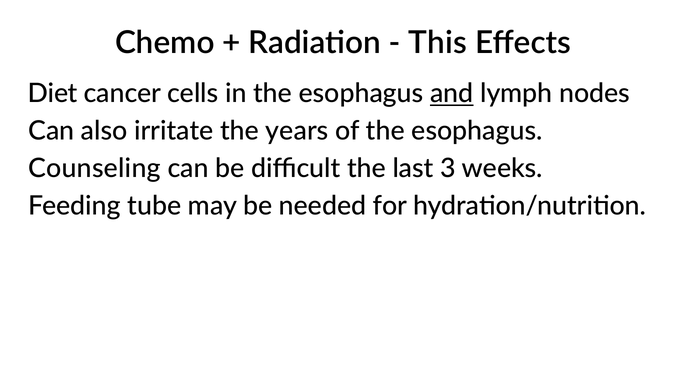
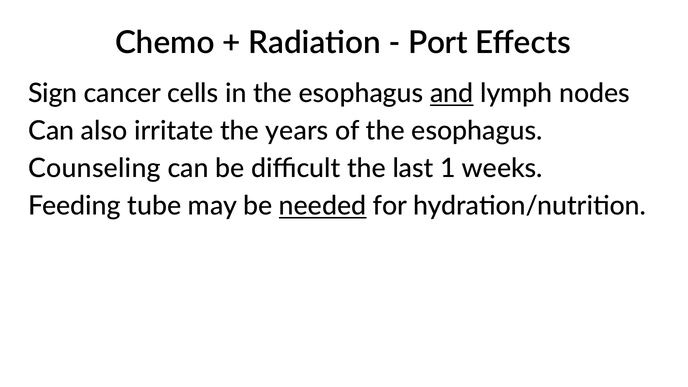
This: This -> Port
Diet: Diet -> Sign
3: 3 -> 1
needed underline: none -> present
